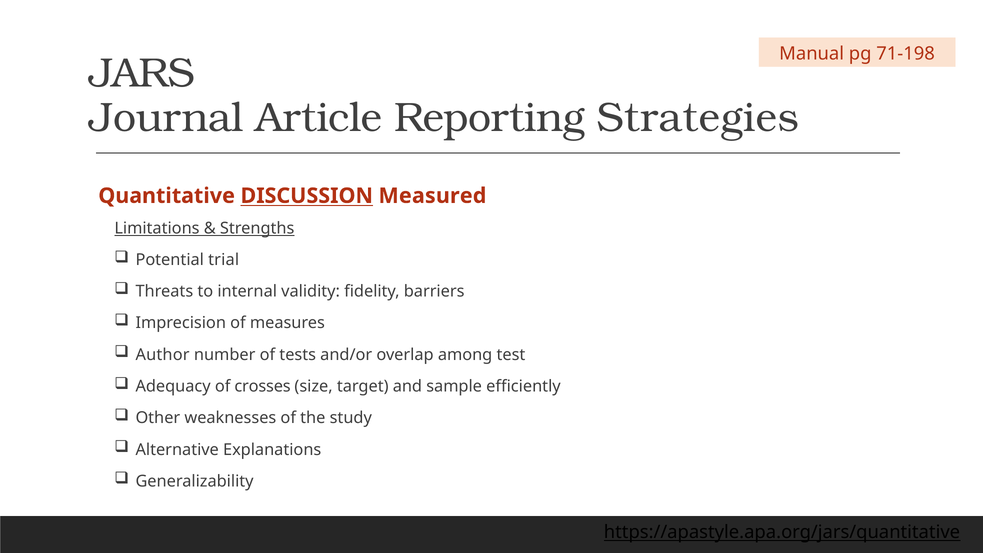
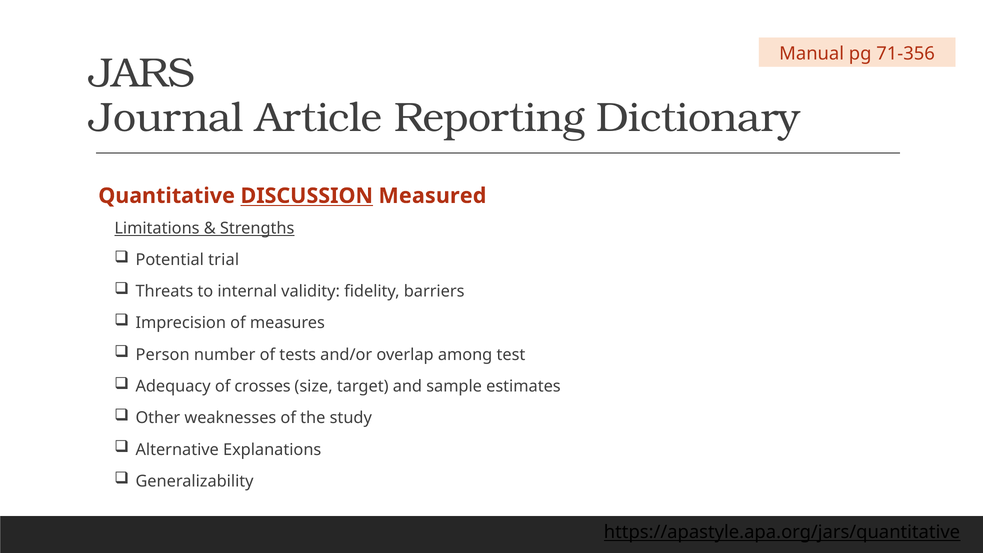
71-198: 71-198 -> 71-356
Strategies: Strategies -> Dictionary
Author: Author -> Person
efficiently: efficiently -> estimates
